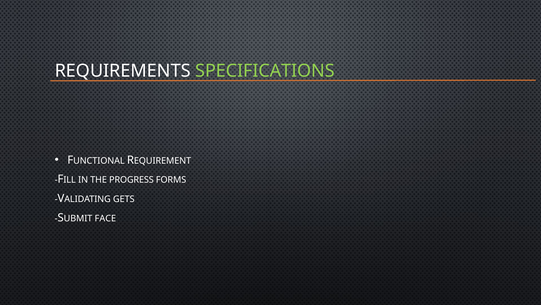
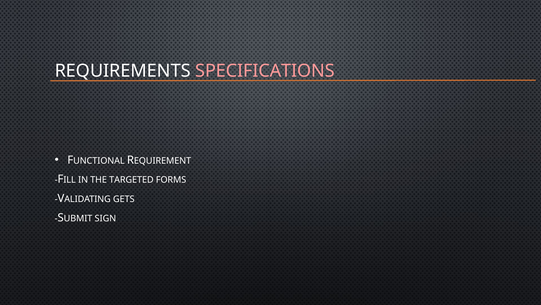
SPECIFICATIONS colour: light green -> pink
PROGRESS: PROGRESS -> TARGETED
FACE: FACE -> SIGN
